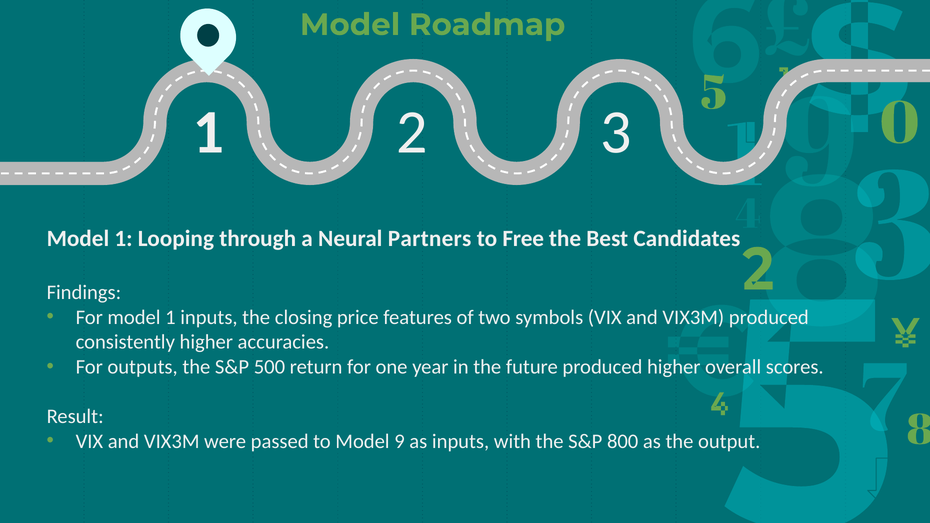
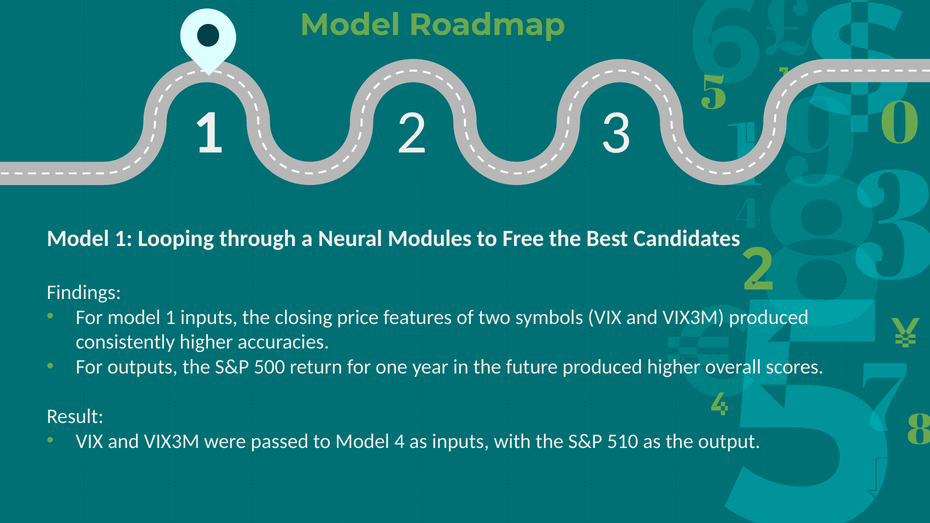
Partners: Partners -> Modules
9: 9 -> 4
800: 800 -> 510
